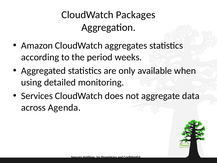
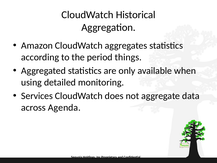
Packages: Packages -> Historical
weeks: weeks -> things
